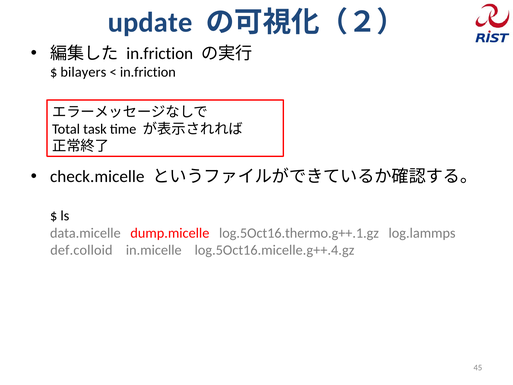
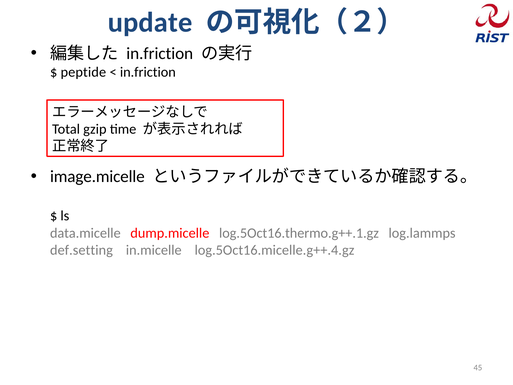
bilayers: bilayers -> peptide
task: task -> gzip
check.micelle: check.micelle -> image.micelle
def.colloid: def.colloid -> def.setting
